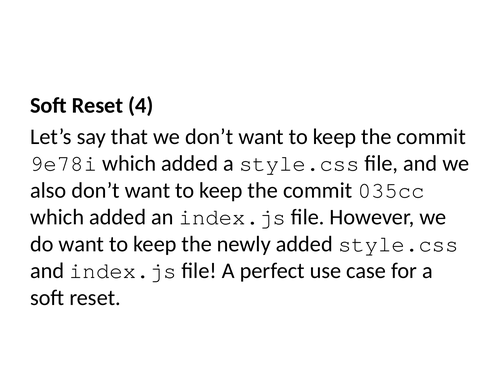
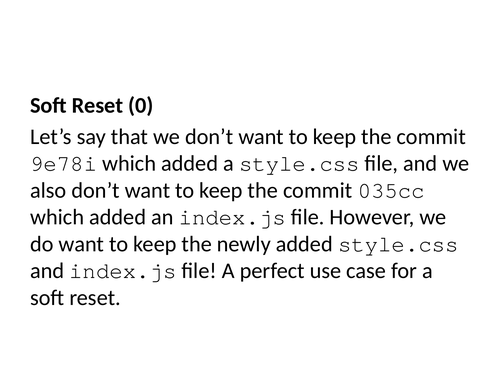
4: 4 -> 0
